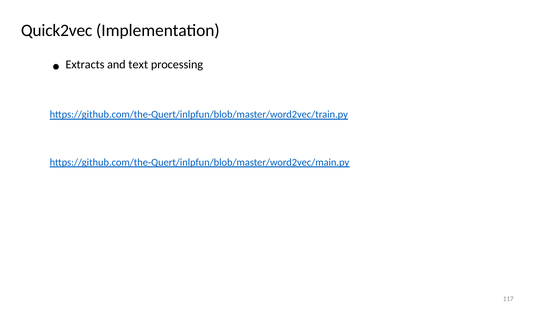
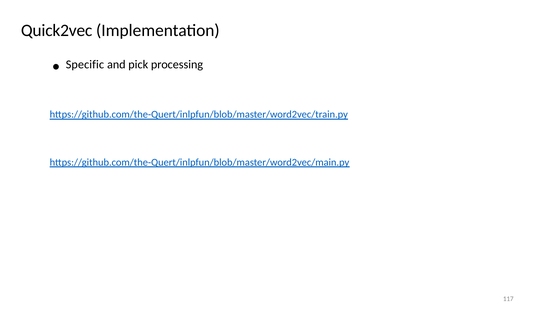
Extracts: Extracts -> Specific
text: text -> pick
